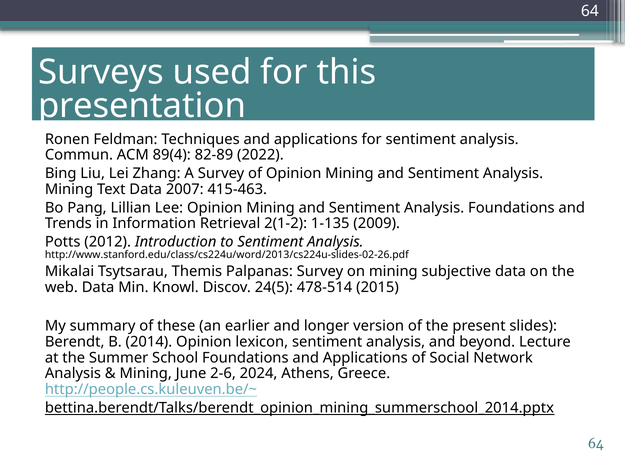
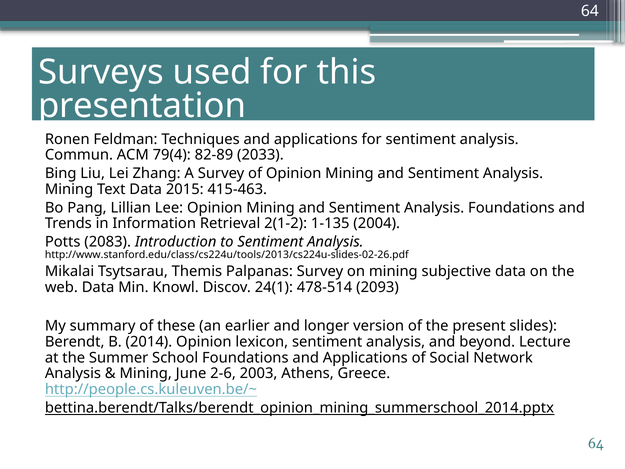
89(4: 89(4 -> 79(4
2022: 2022 -> 2033
2007: 2007 -> 2015
2009: 2009 -> 2004
2012: 2012 -> 2083
http://www.stanford.edu/class/cs224u/word/2013/cs224u-slides-02-26.pdf: http://www.stanford.edu/class/cs224u/word/2013/cs224u-slides-02-26.pdf -> http://www.stanford.edu/class/cs224u/tools/2013/cs224u-slides-02-26.pdf
24(5: 24(5 -> 24(1
2015: 2015 -> 2093
2024: 2024 -> 2003
